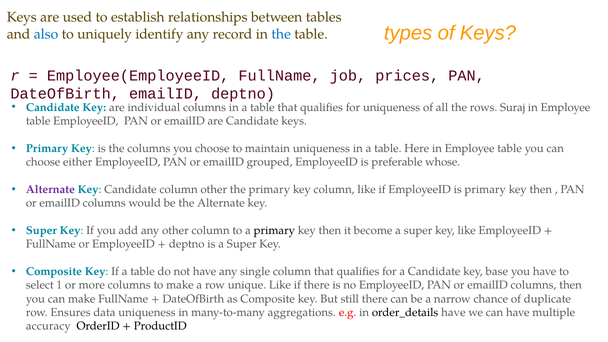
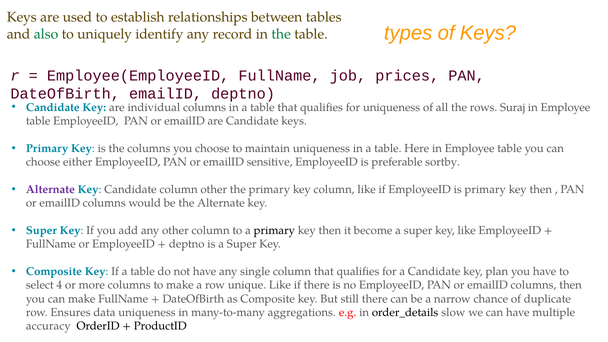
also colour: blue -> green
the at (281, 34) colour: blue -> green
grouped: grouped -> sensitive
whose: whose -> sortby
base: base -> plan
1: 1 -> 4
order_details have: have -> slow
